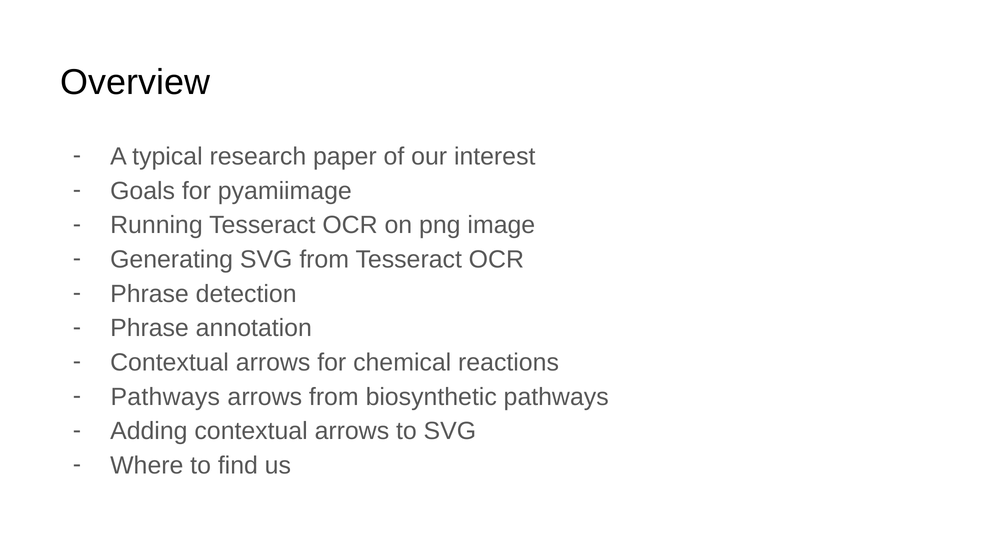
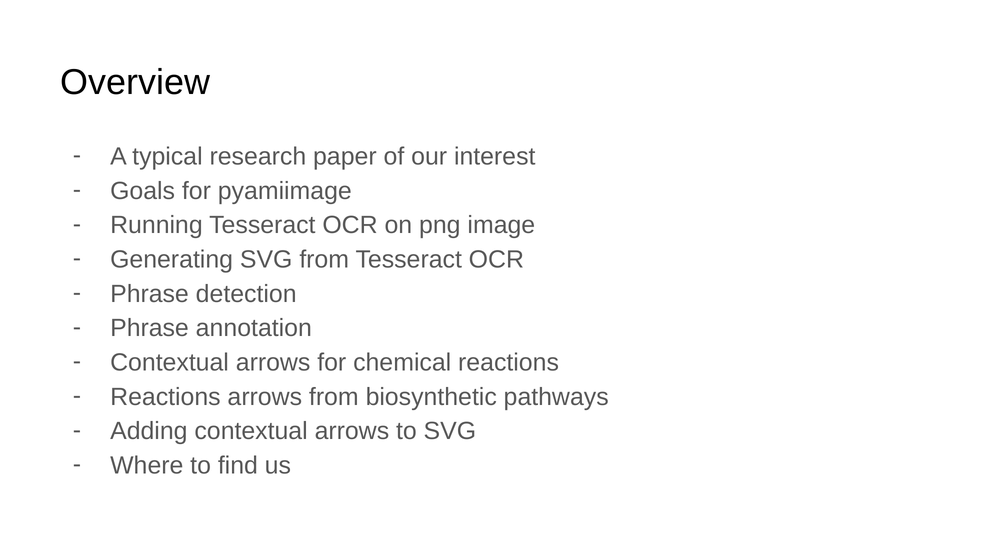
Pathways at (165, 397): Pathways -> Reactions
